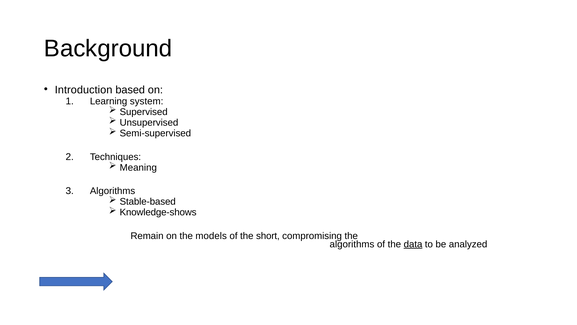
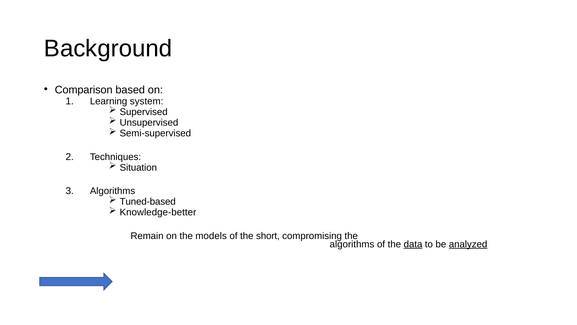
Introduction: Introduction -> Comparison
Meaning: Meaning -> Situation
Stable-based: Stable-based -> Tuned-based
Knowledge-shows: Knowledge-shows -> Knowledge-better
analyzed underline: none -> present
